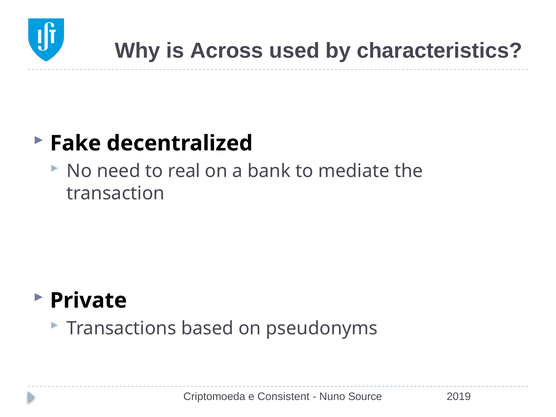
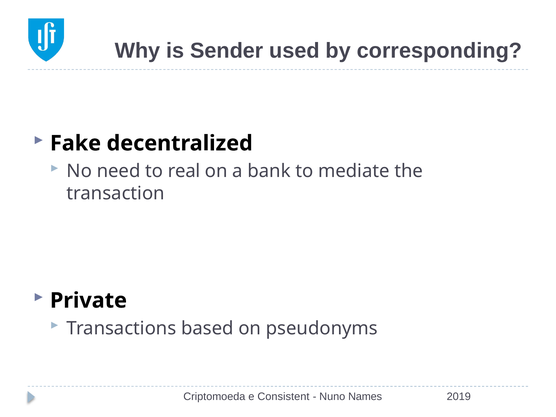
Across: Across -> Sender
characteristics: characteristics -> corresponding
Source: Source -> Names
